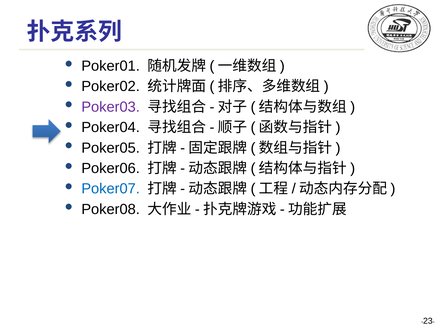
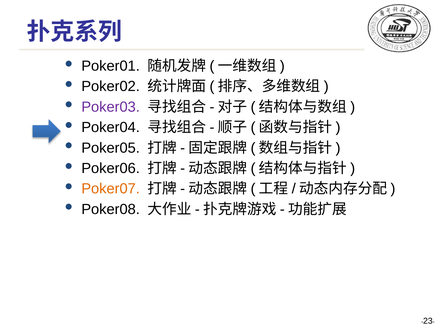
Poker07 colour: blue -> orange
